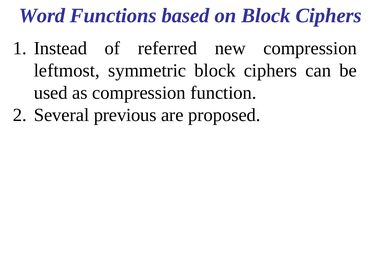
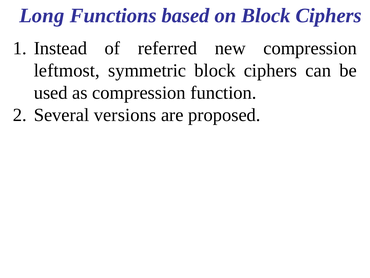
Word: Word -> Long
previous: previous -> versions
